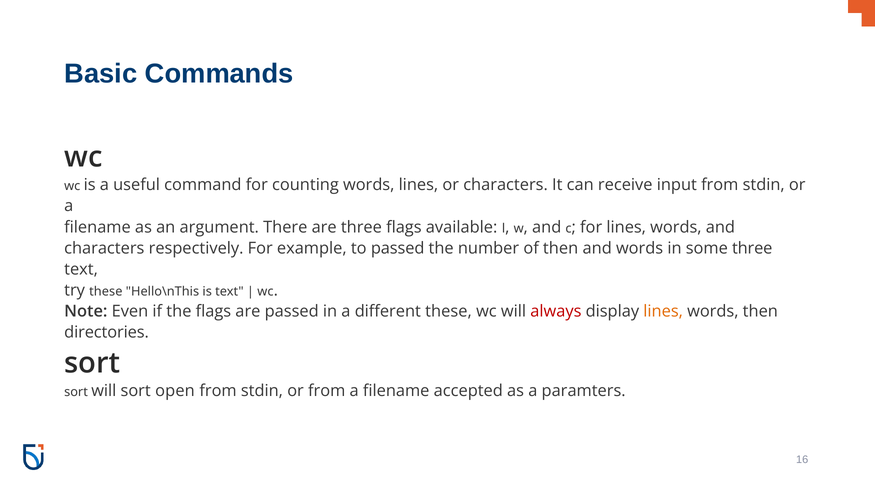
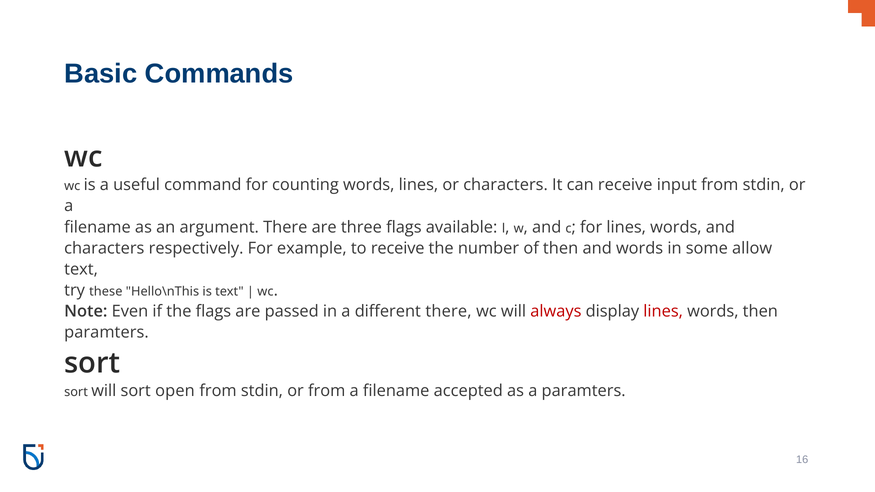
to passed: passed -> receive
some three: three -> allow
different these: these -> there
lines at (663, 311) colour: orange -> red
directories at (107, 332): directories -> paramters
